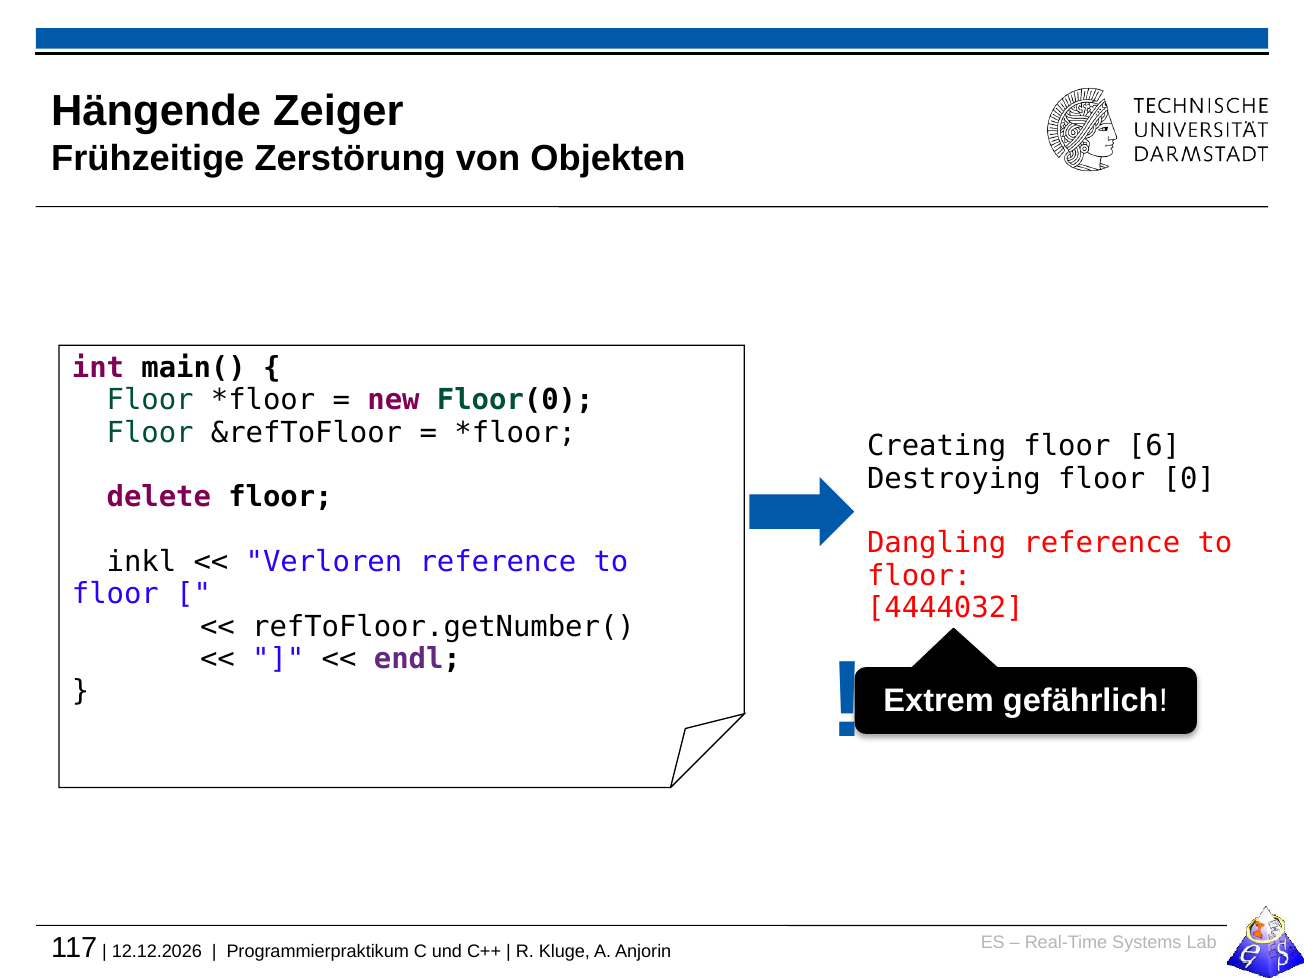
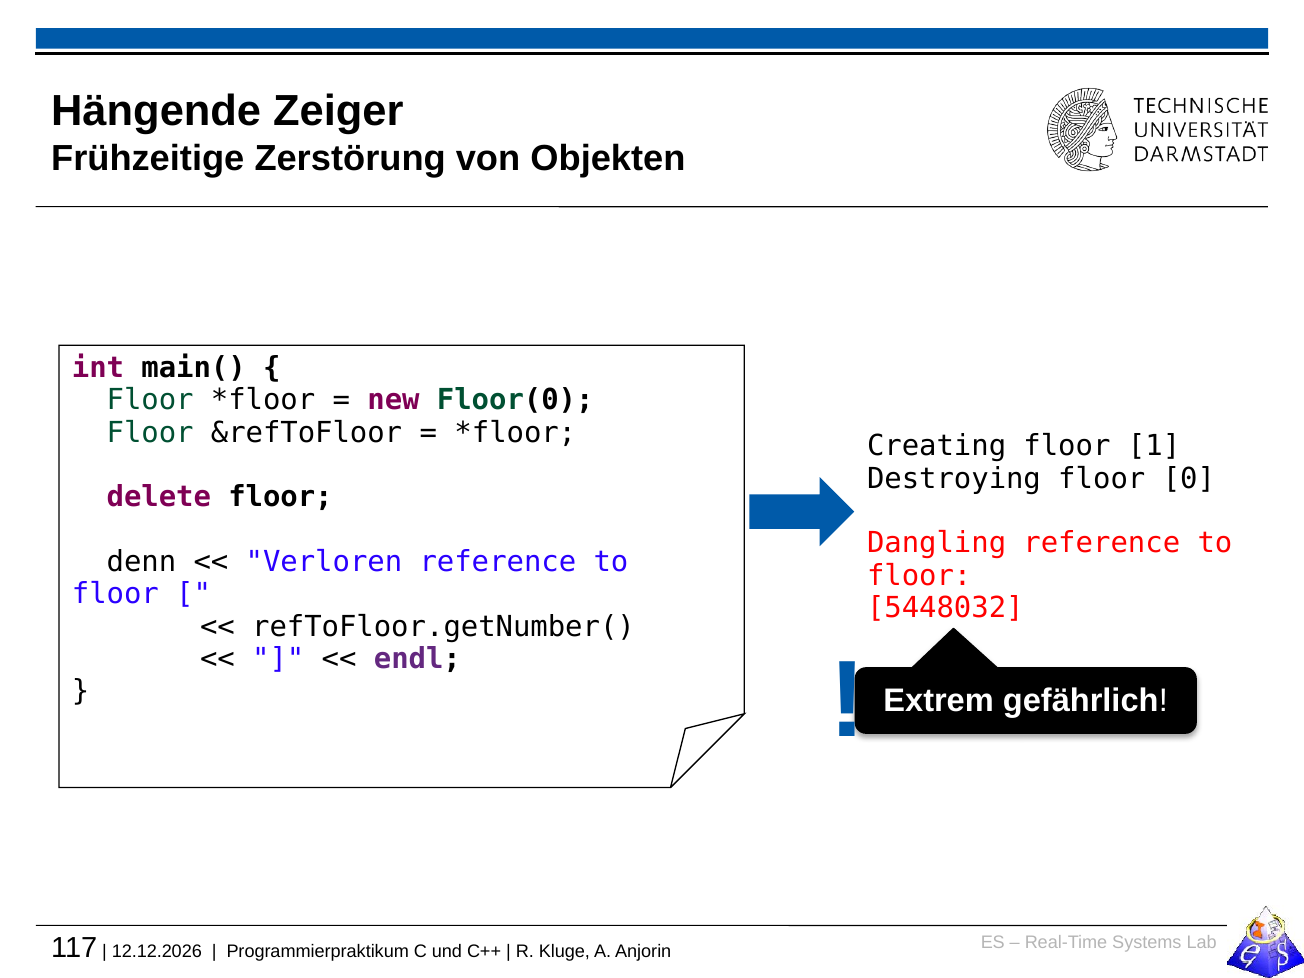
6: 6 -> 1
inkl: inkl -> denn
4444032: 4444032 -> 5448032
